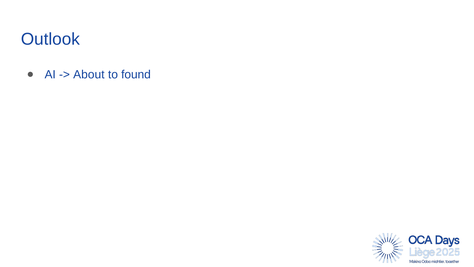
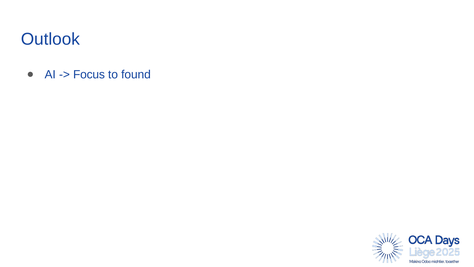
About: About -> Focus
